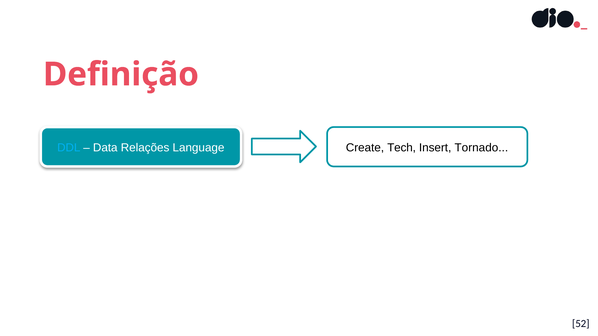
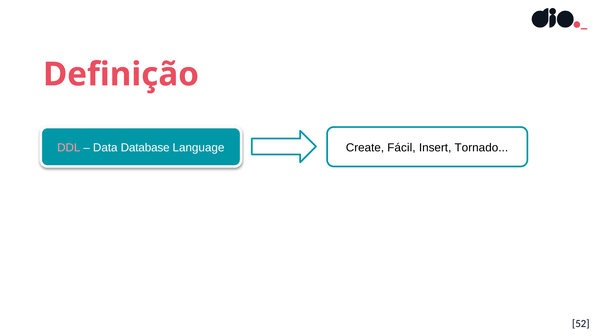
DDL colour: light blue -> pink
Relações: Relações -> Database
Tech: Tech -> Fácil
